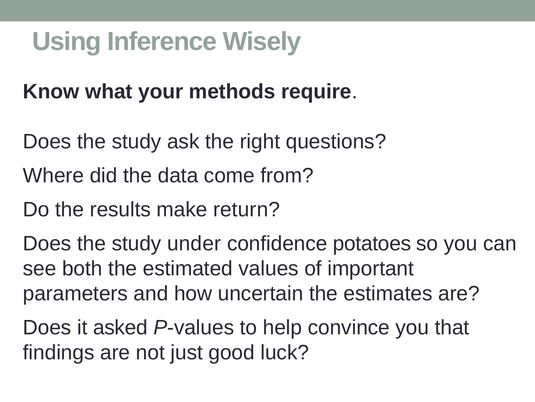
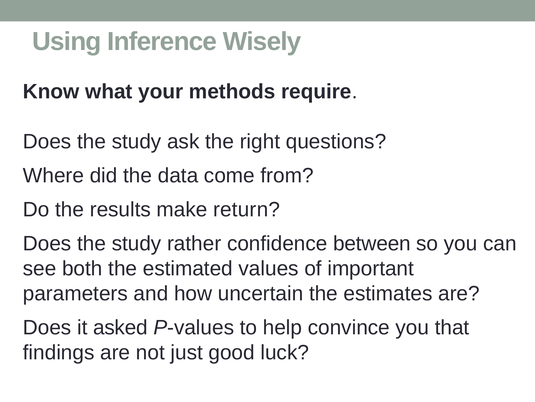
under: under -> rather
potatoes: potatoes -> between
